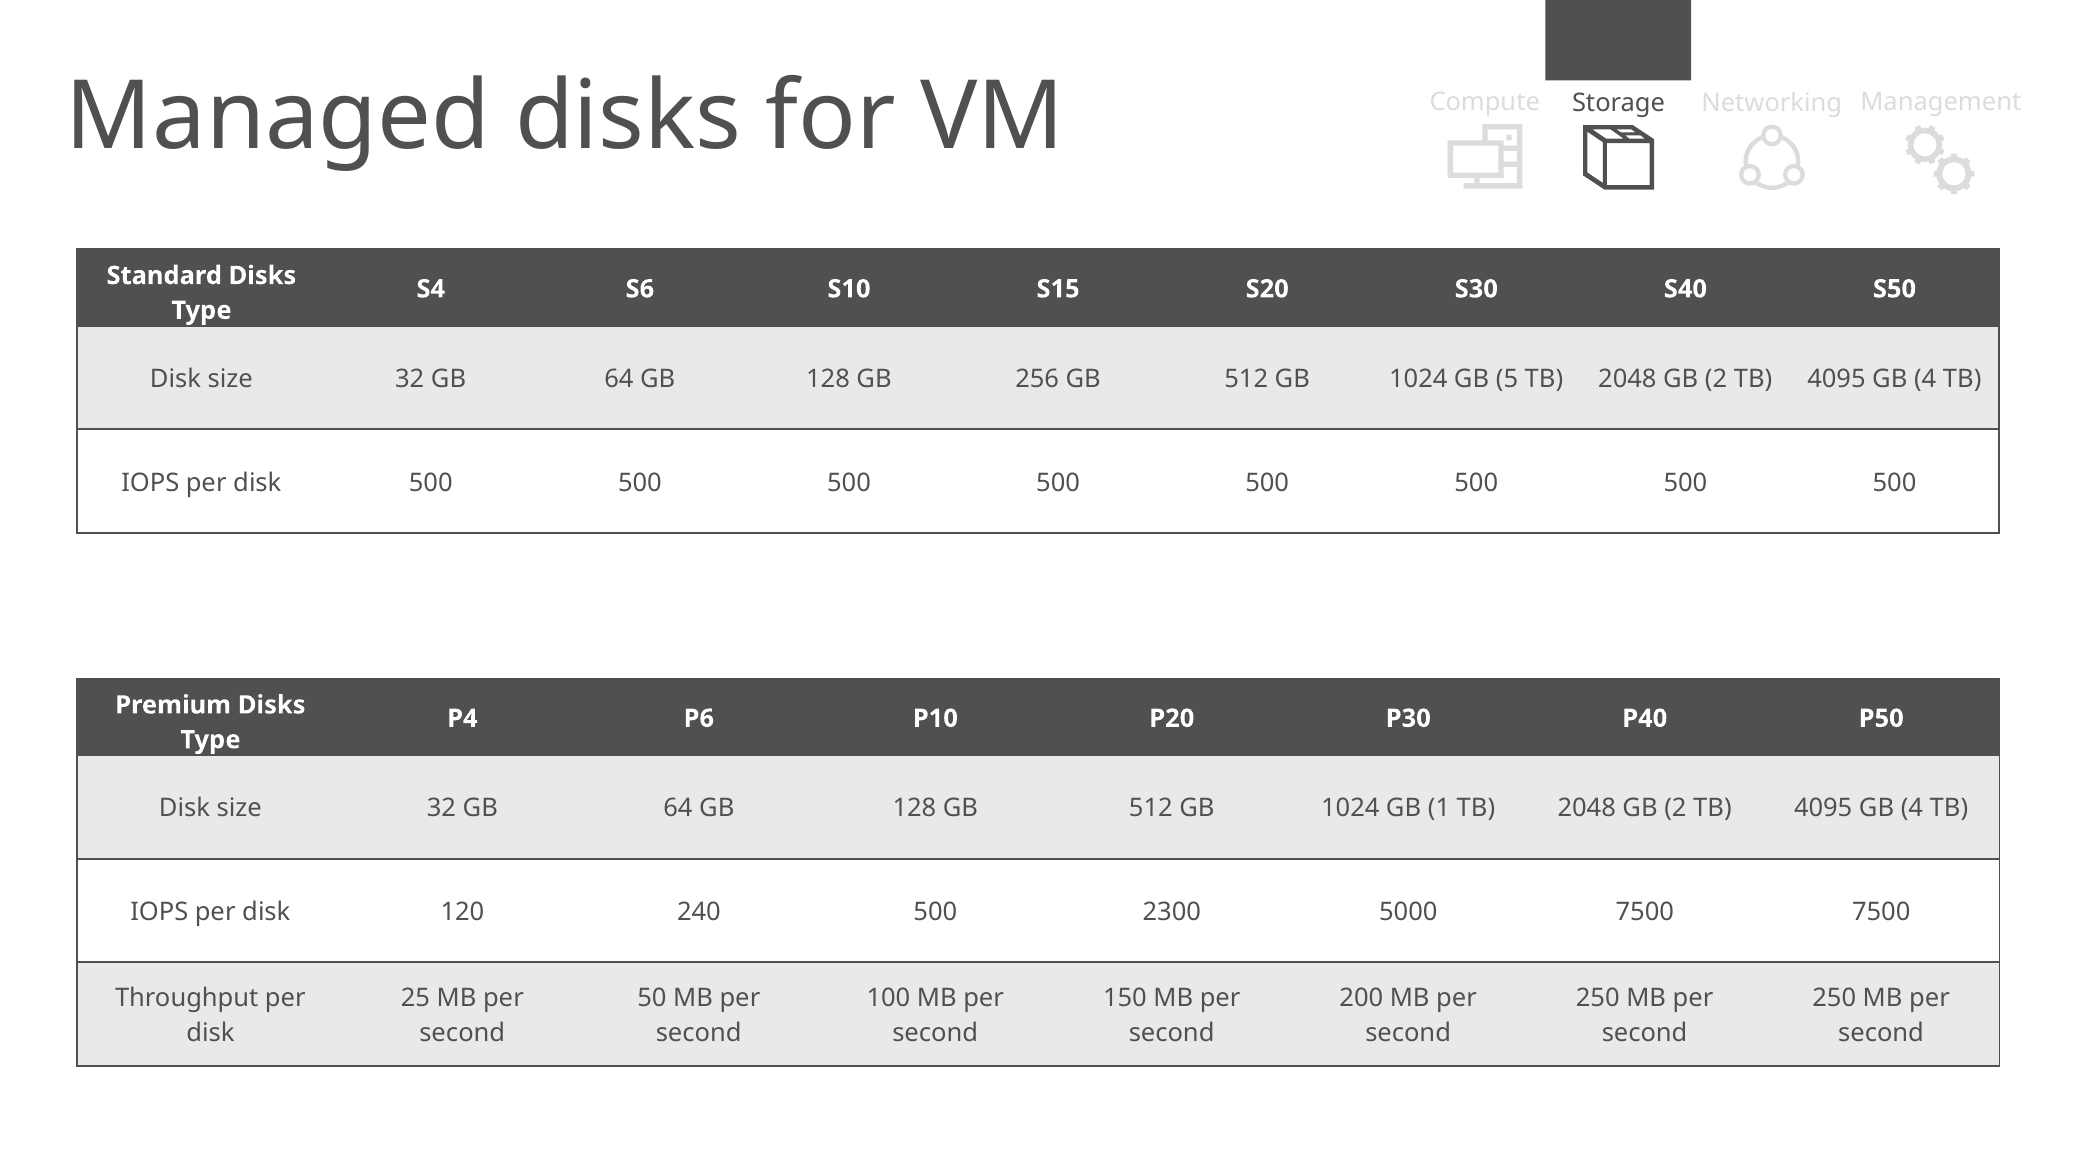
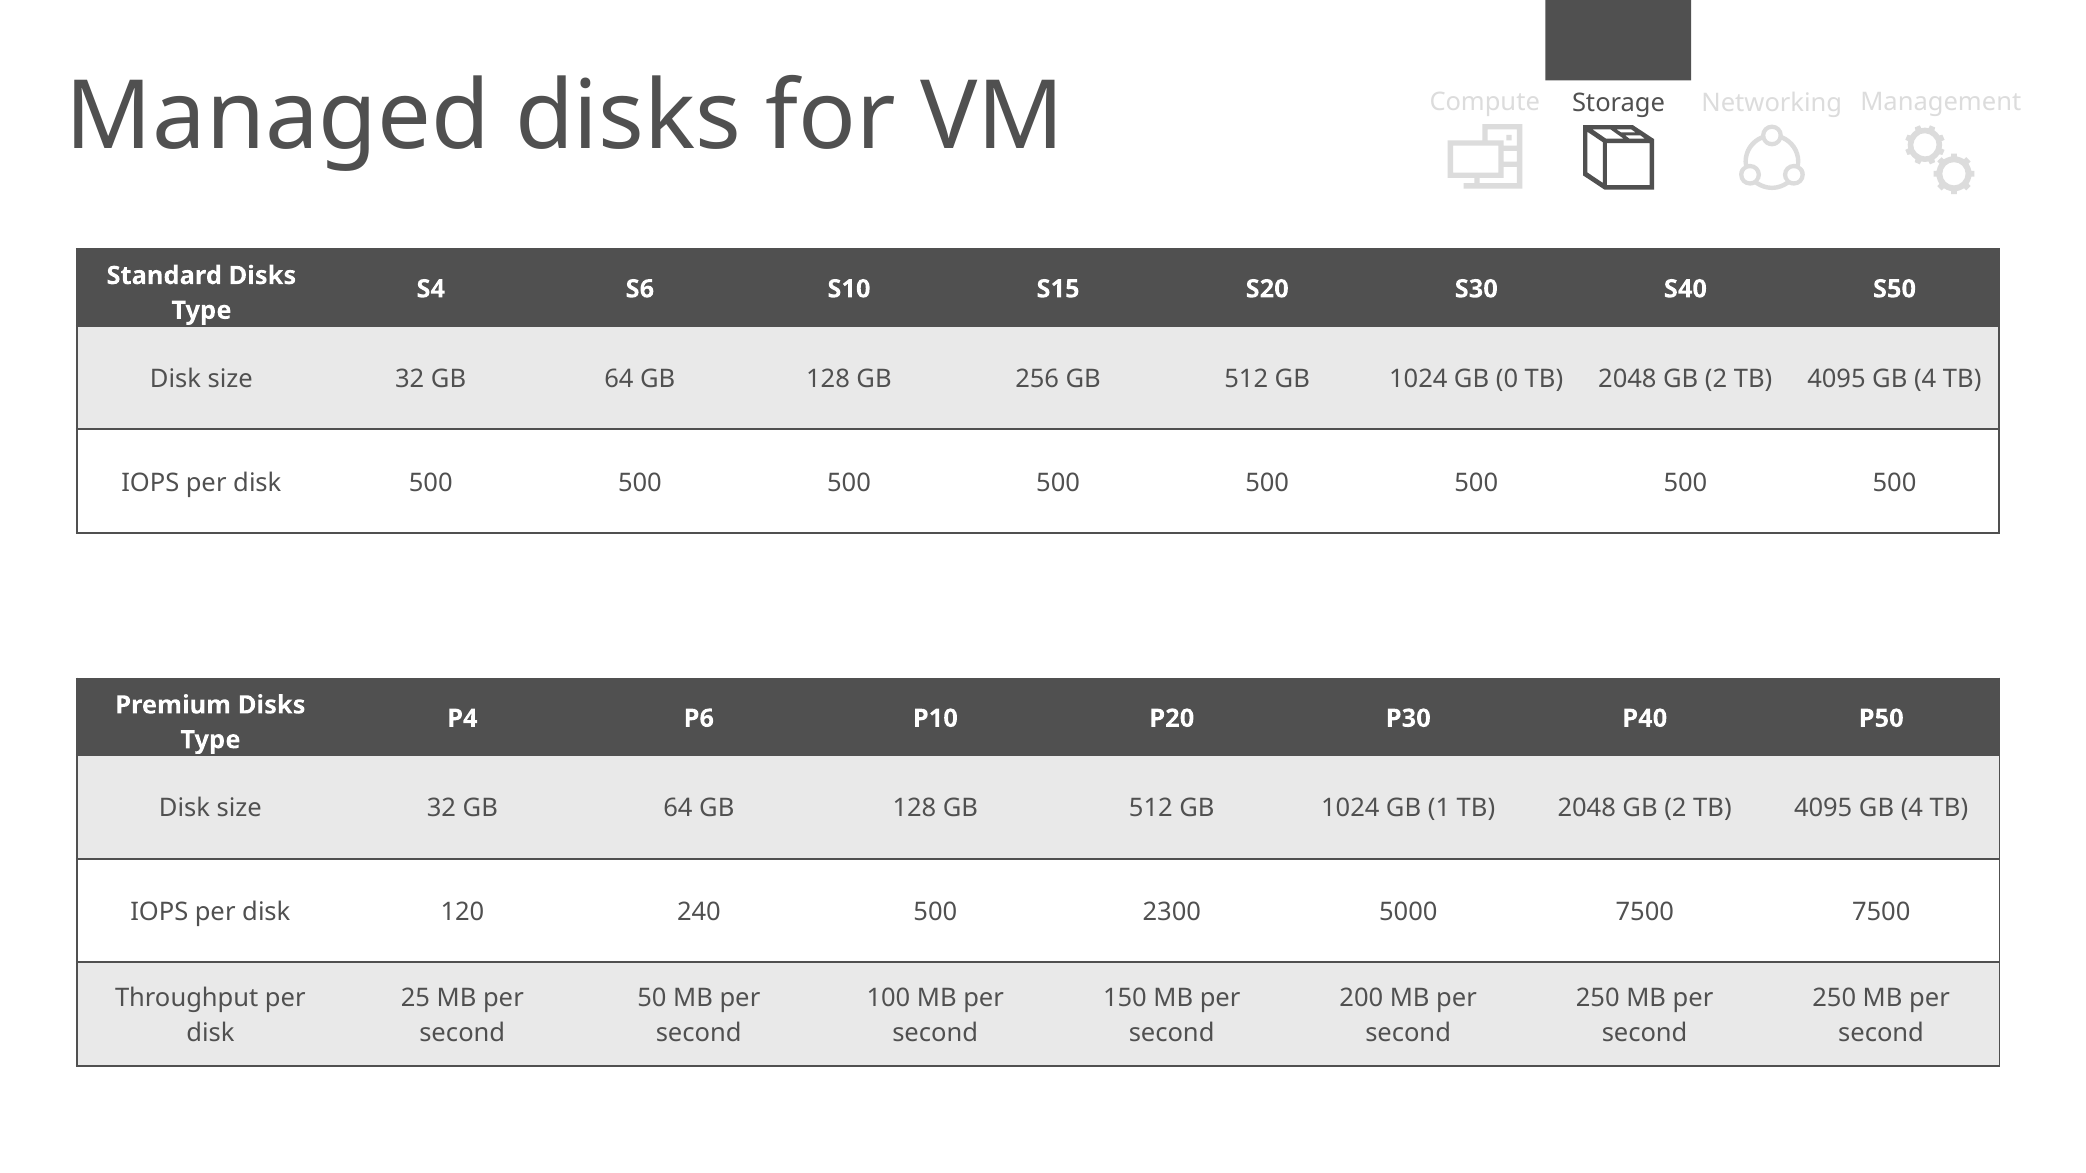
5: 5 -> 0
